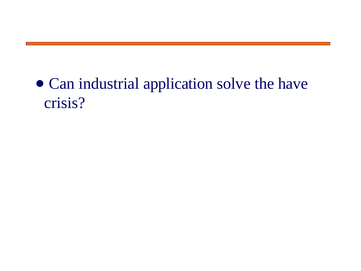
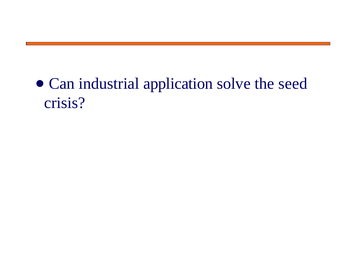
have: have -> seed
